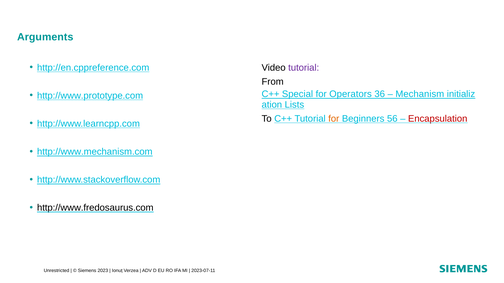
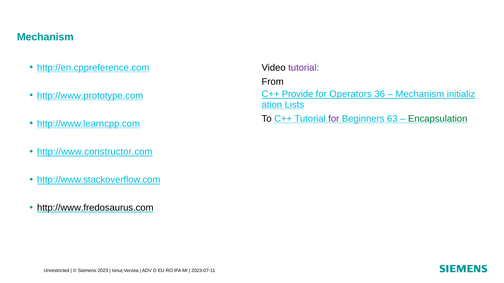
Arguments at (45, 37): Arguments -> Mechanism
Special: Special -> Provide
for at (334, 119) colour: orange -> purple
56: 56 -> 63
Encapsulation colour: red -> green
http://www.mechanism.com: http://www.mechanism.com -> http://www.constructor.com
